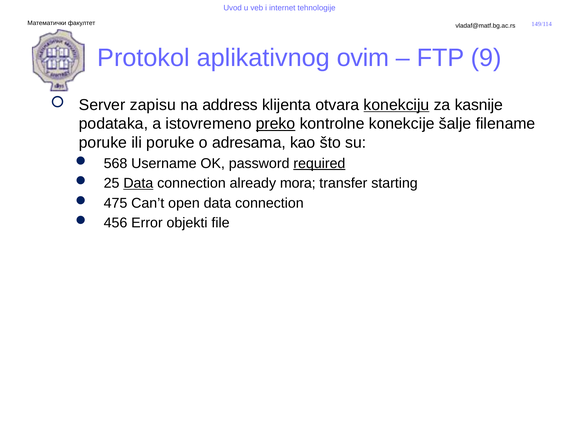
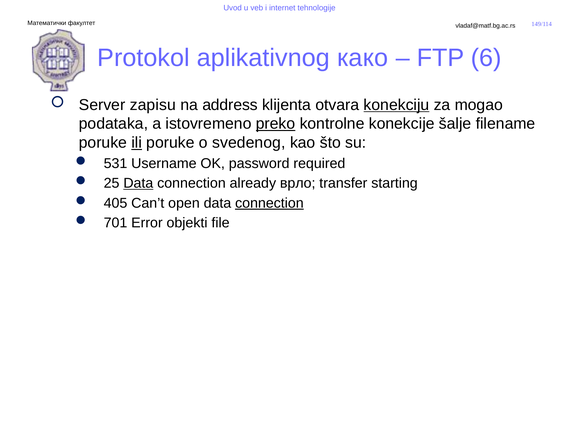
ovim: ovim -> како
9: 9 -> 6
kasnije: kasnije -> mogao
ili underline: none -> present
adresama: adresama -> svedenog
568: 568 -> 531
required underline: present -> none
mora: mora -> врло
475: 475 -> 405
connection at (269, 203) underline: none -> present
456: 456 -> 701
